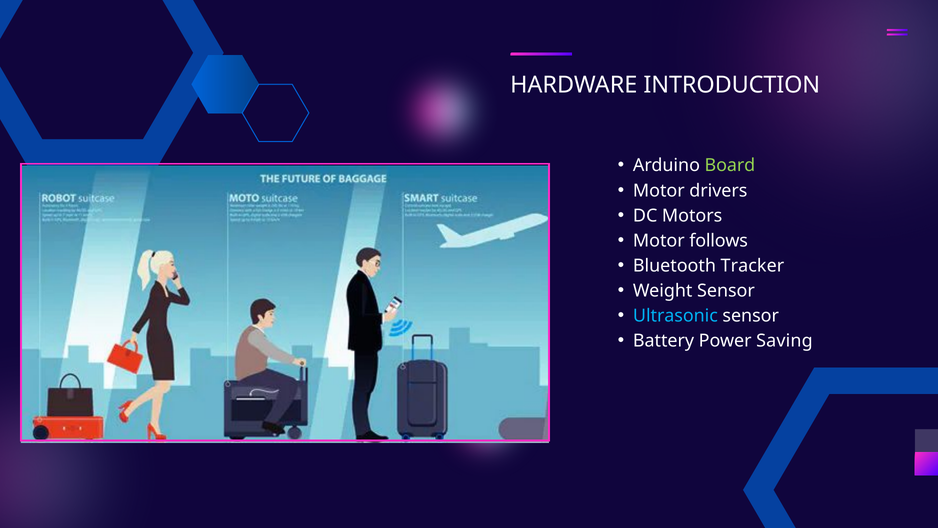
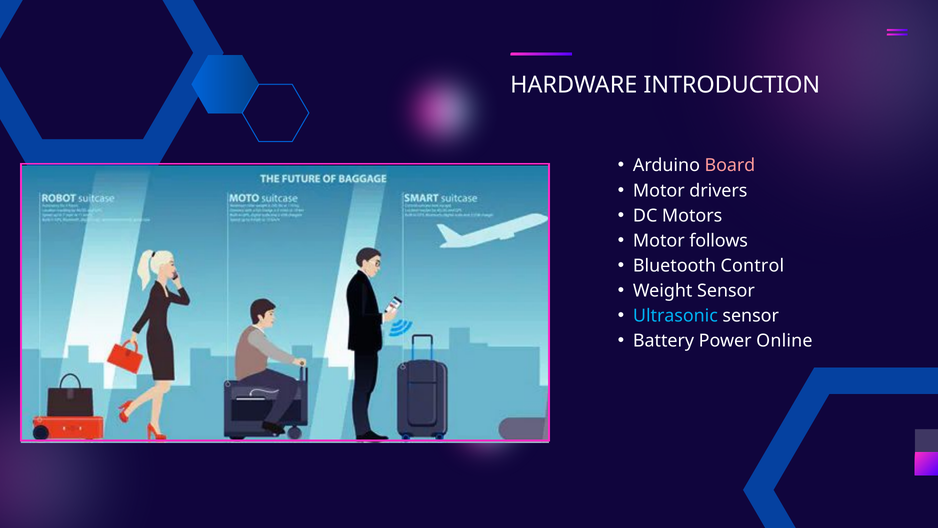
Board colour: light green -> pink
Tracker: Tracker -> Control
Saving: Saving -> Online
